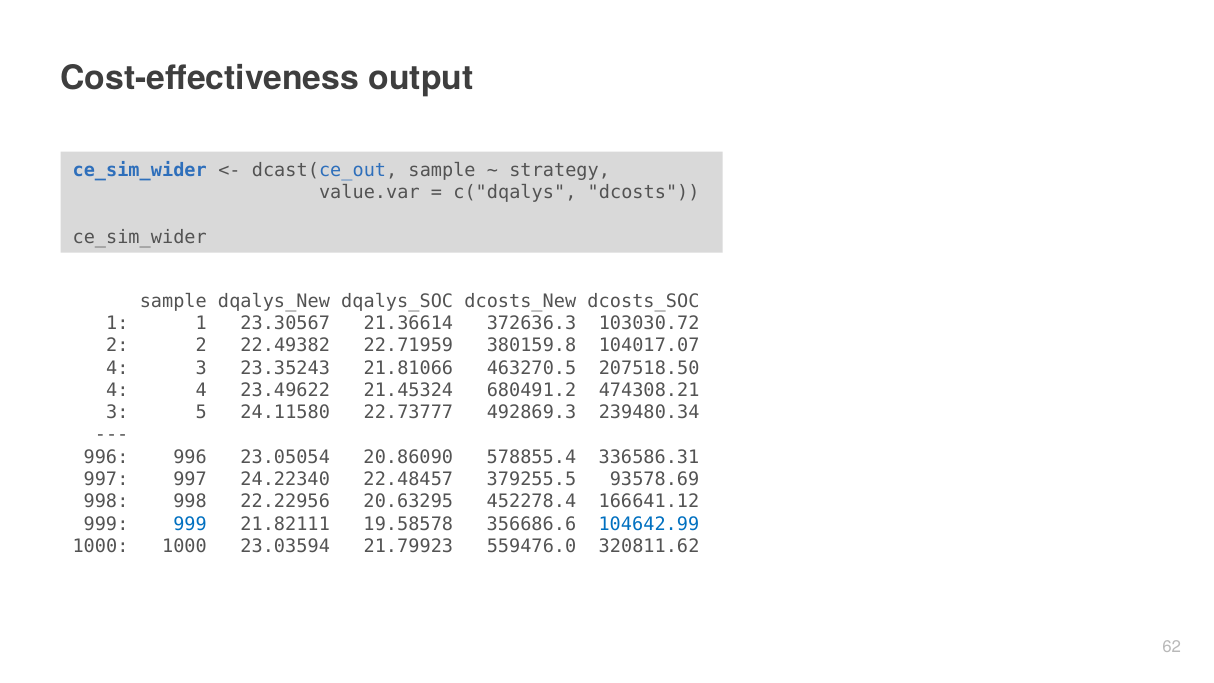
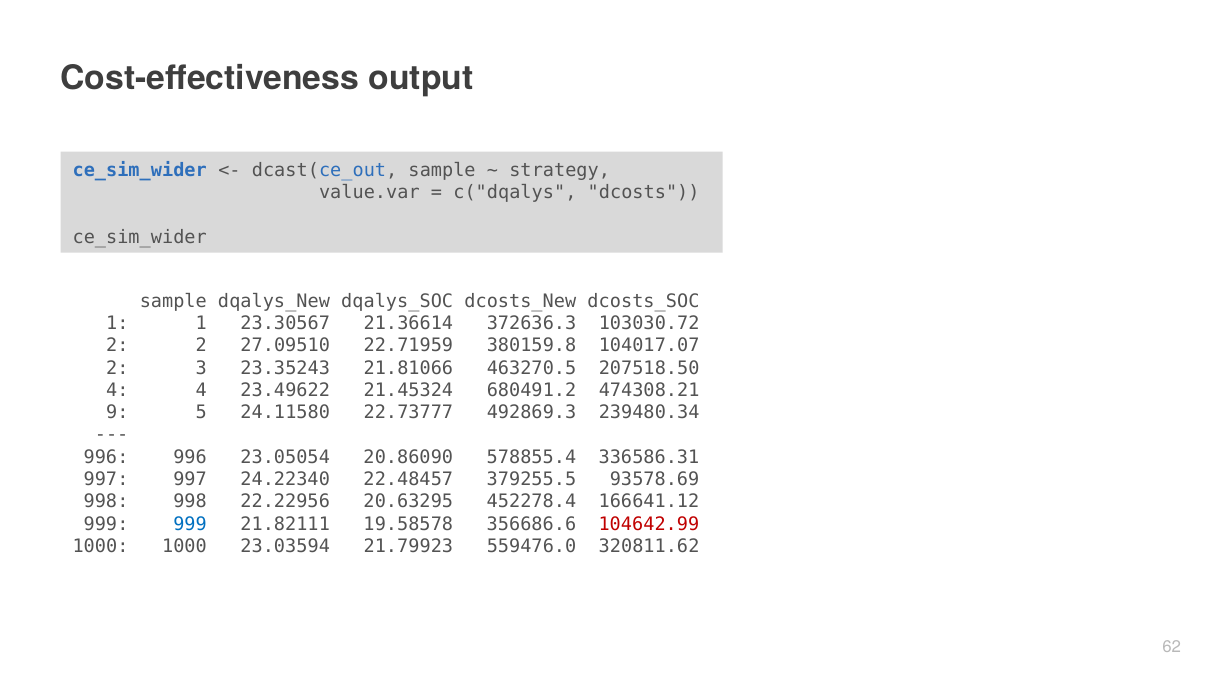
22.49382: 22.49382 -> 27.09510
4 at (117, 368): 4 -> 2
3 at (117, 412): 3 -> 9
104642.99 colour: blue -> red
